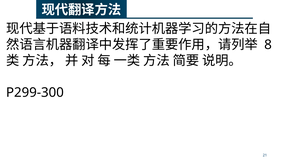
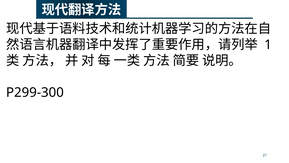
8: 8 -> 1
